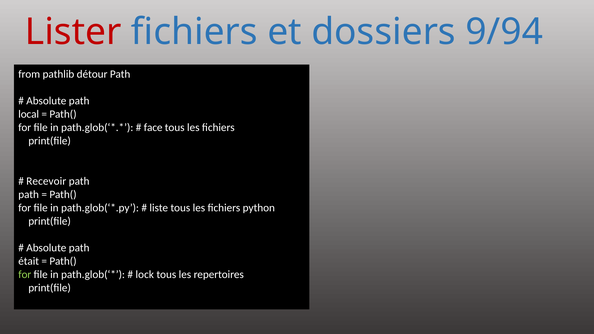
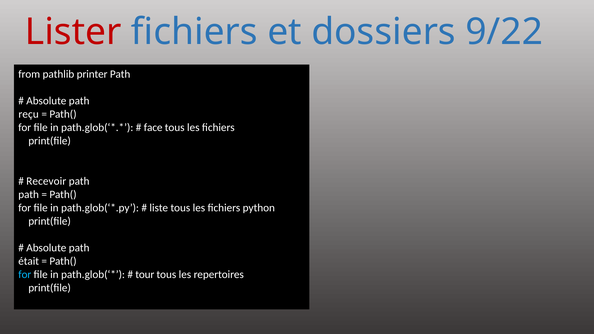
9/94: 9/94 -> 9/22
détour: détour -> printer
local: local -> reçu
for at (25, 275) colour: light green -> light blue
lock: lock -> tour
